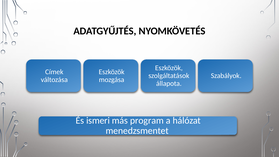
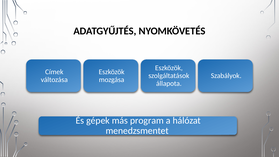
ismeri: ismeri -> gépek
